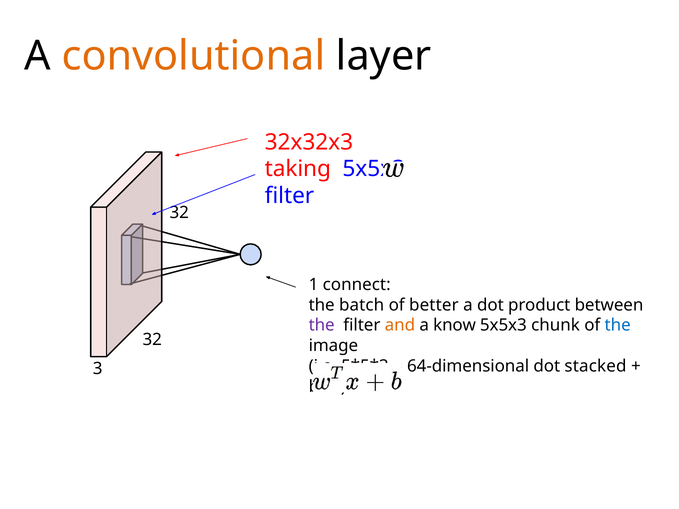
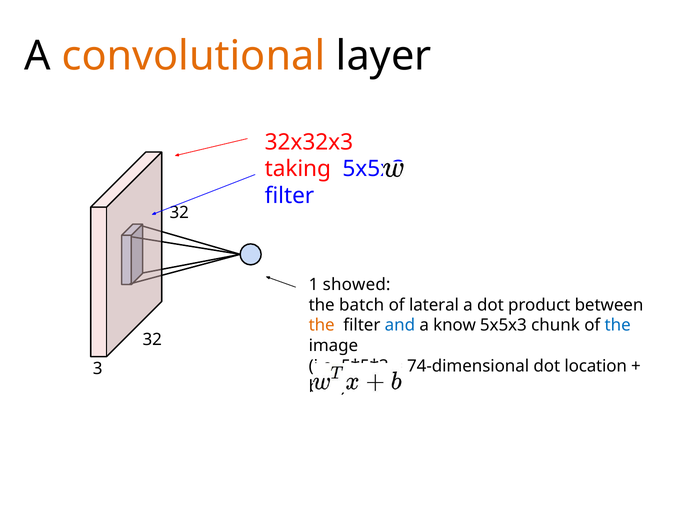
connect: connect -> showed
better: better -> lateral
the at (322, 326) colour: purple -> orange
and colour: orange -> blue
64-dimensional: 64-dimensional -> 74-dimensional
stacked: stacked -> location
